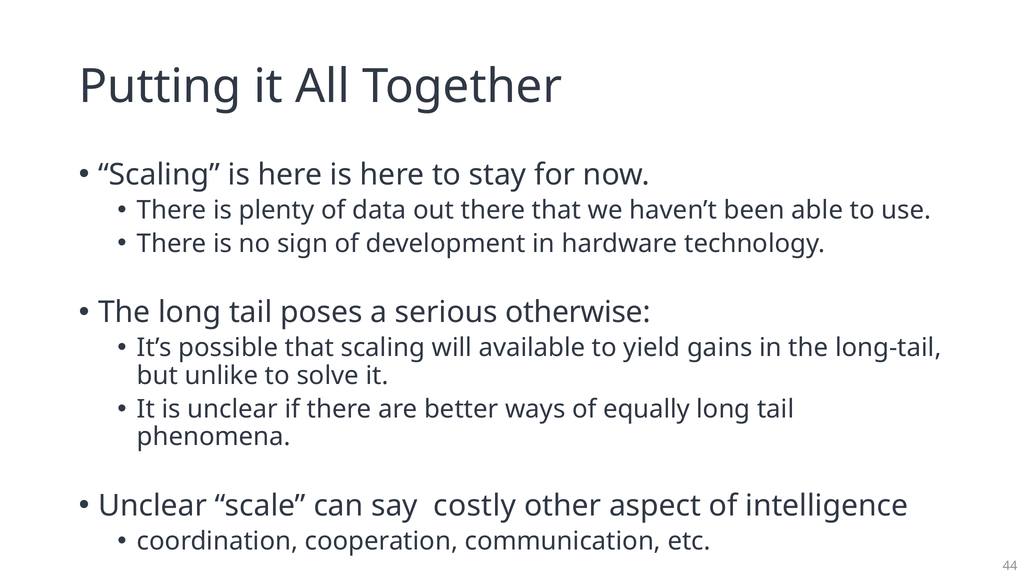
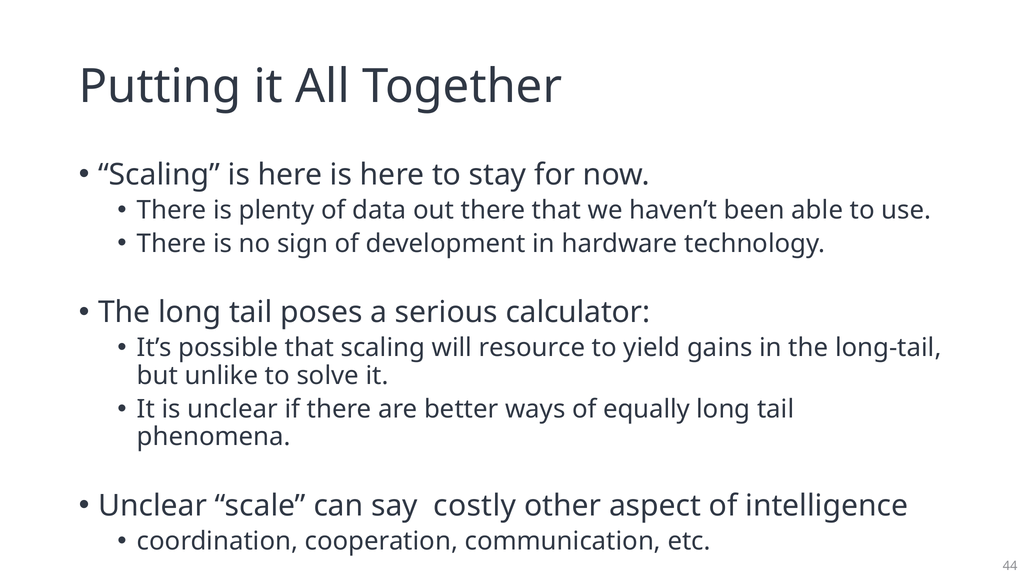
otherwise: otherwise -> calculator
available: available -> resource
